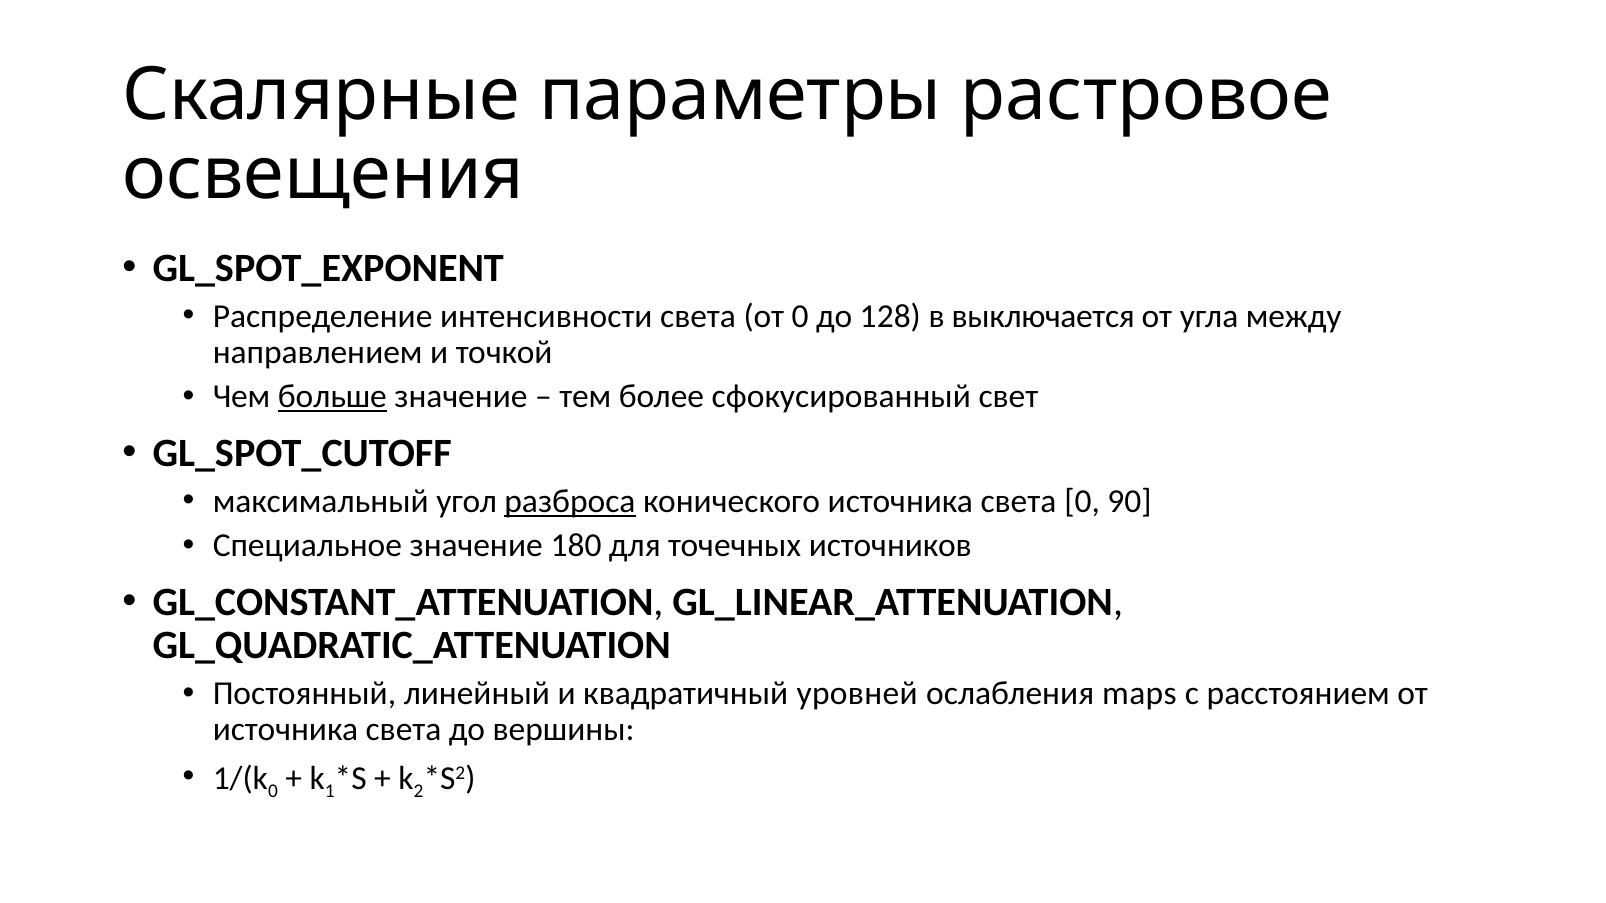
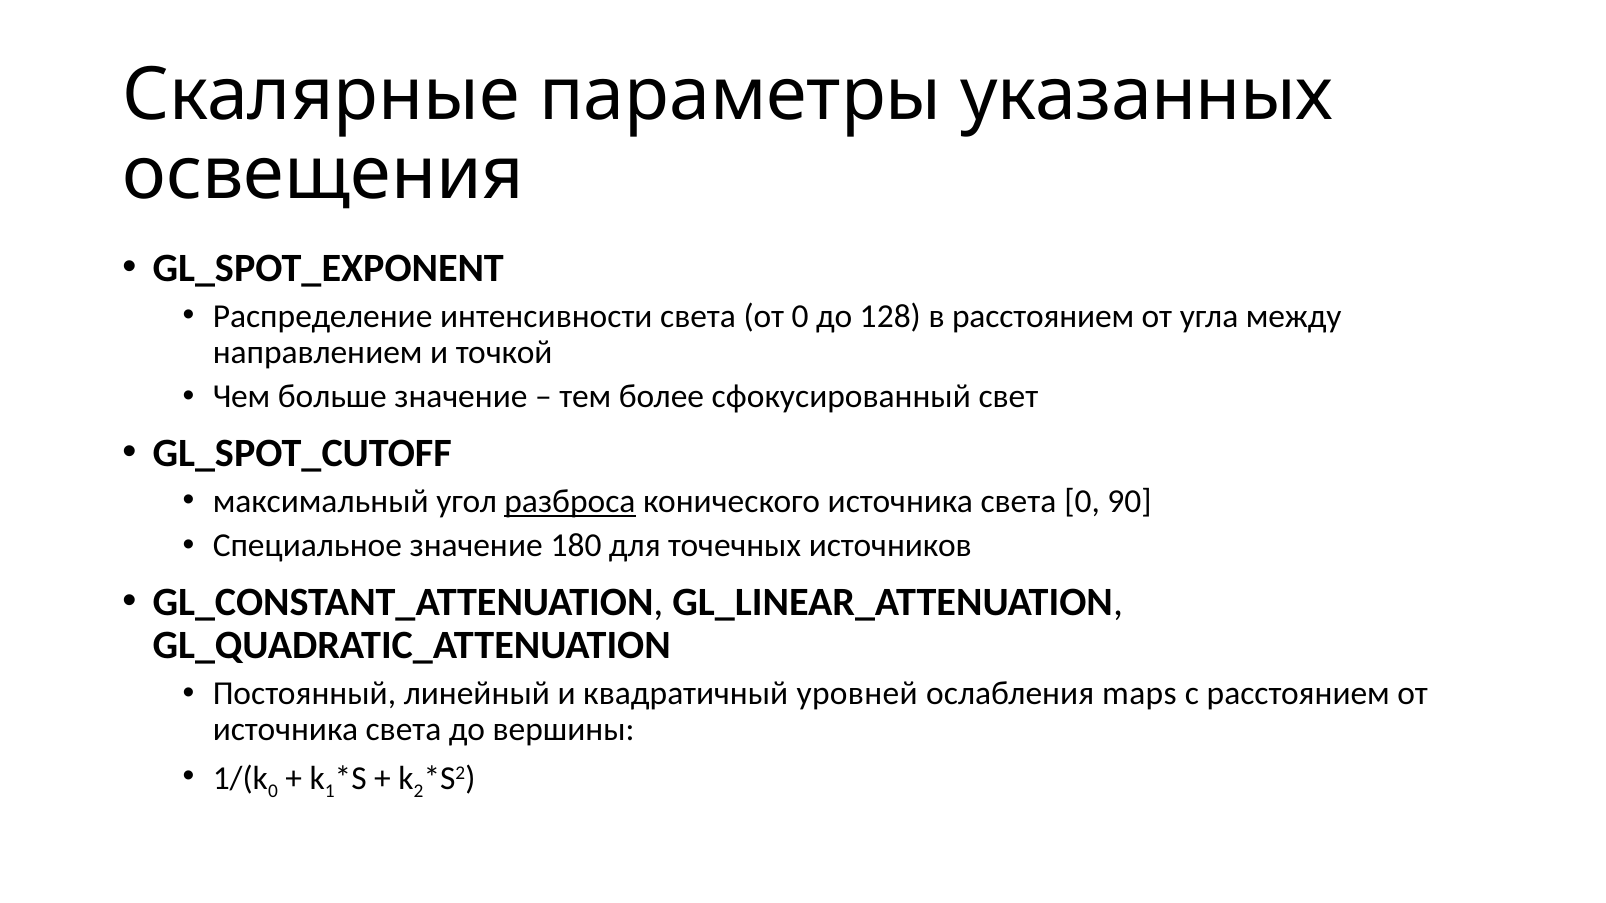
растровое: растровое -> указанных
в выключается: выключается -> расстоянием
больше underline: present -> none
